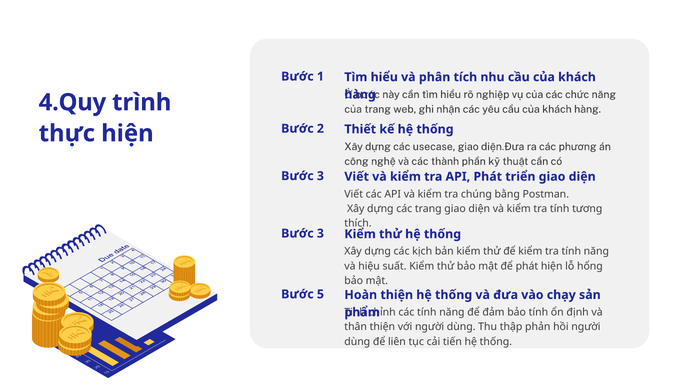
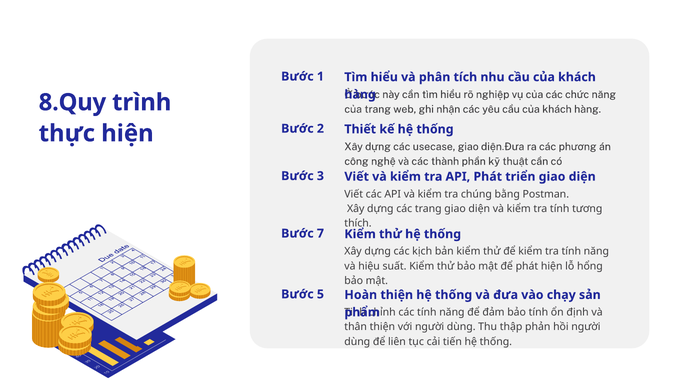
4.Quy: 4.Quy -> 8.Quy
3 at (320, 233): 3 -> 7
